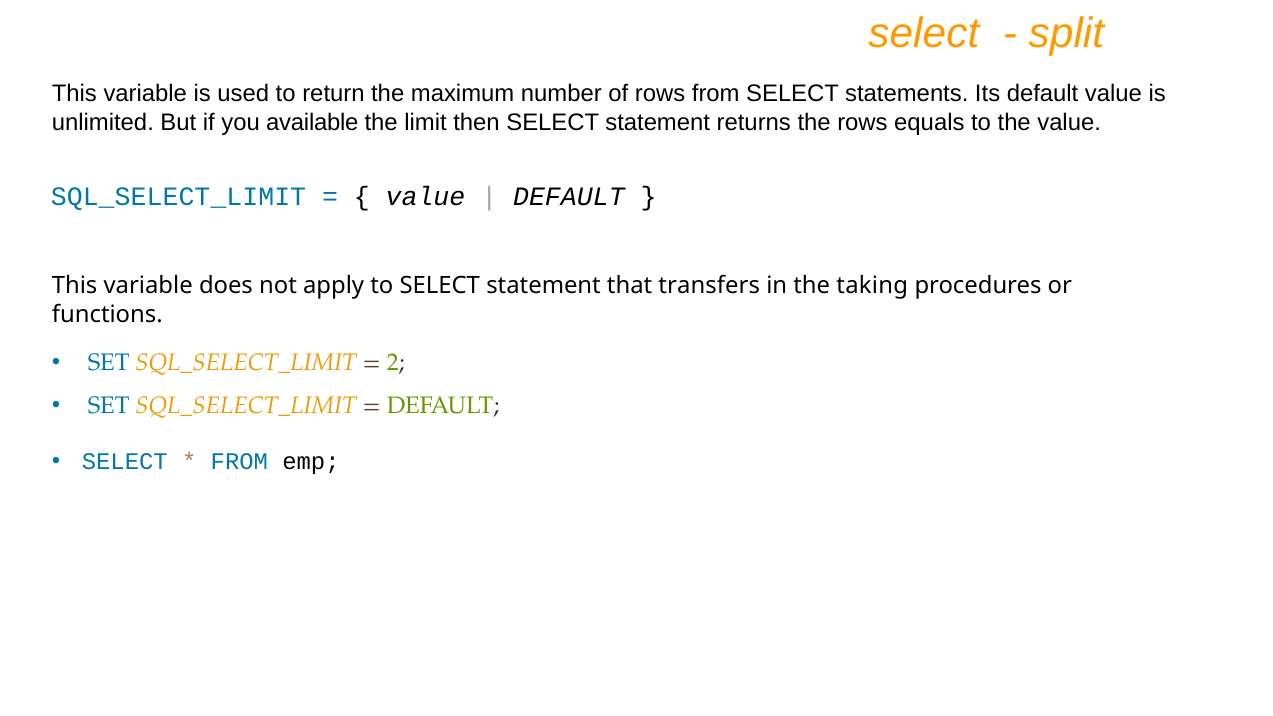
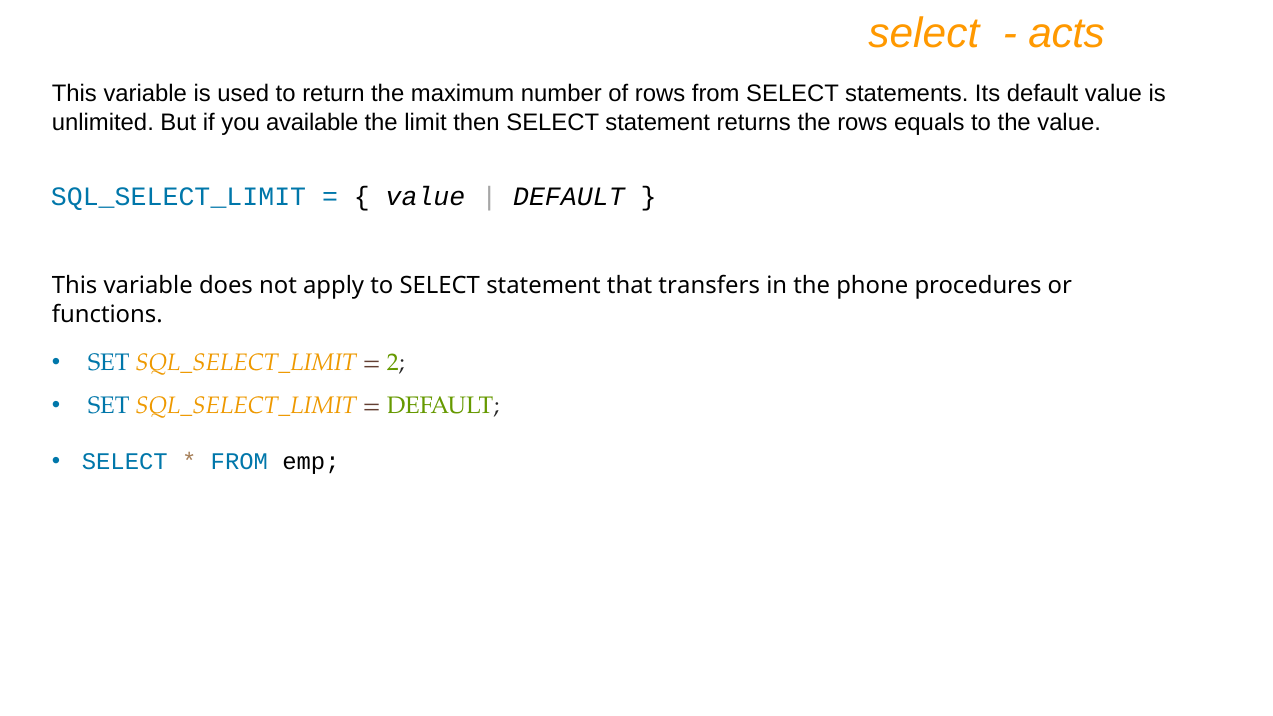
split: split -> acts
taking: taking -> phone
